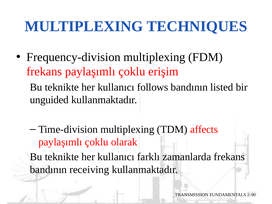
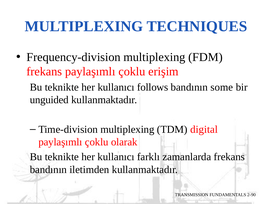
listed: listed -> some
affects: affects -> digital
receiving: receiving -> iletimden
